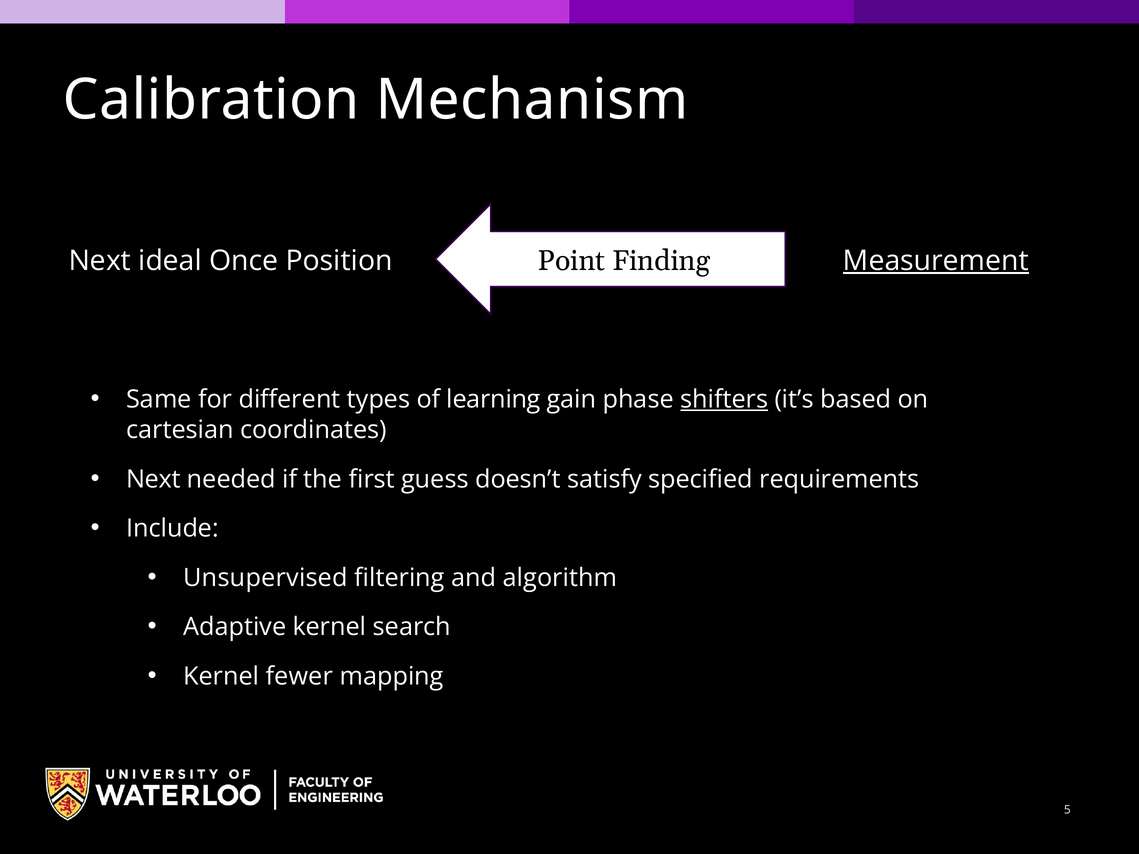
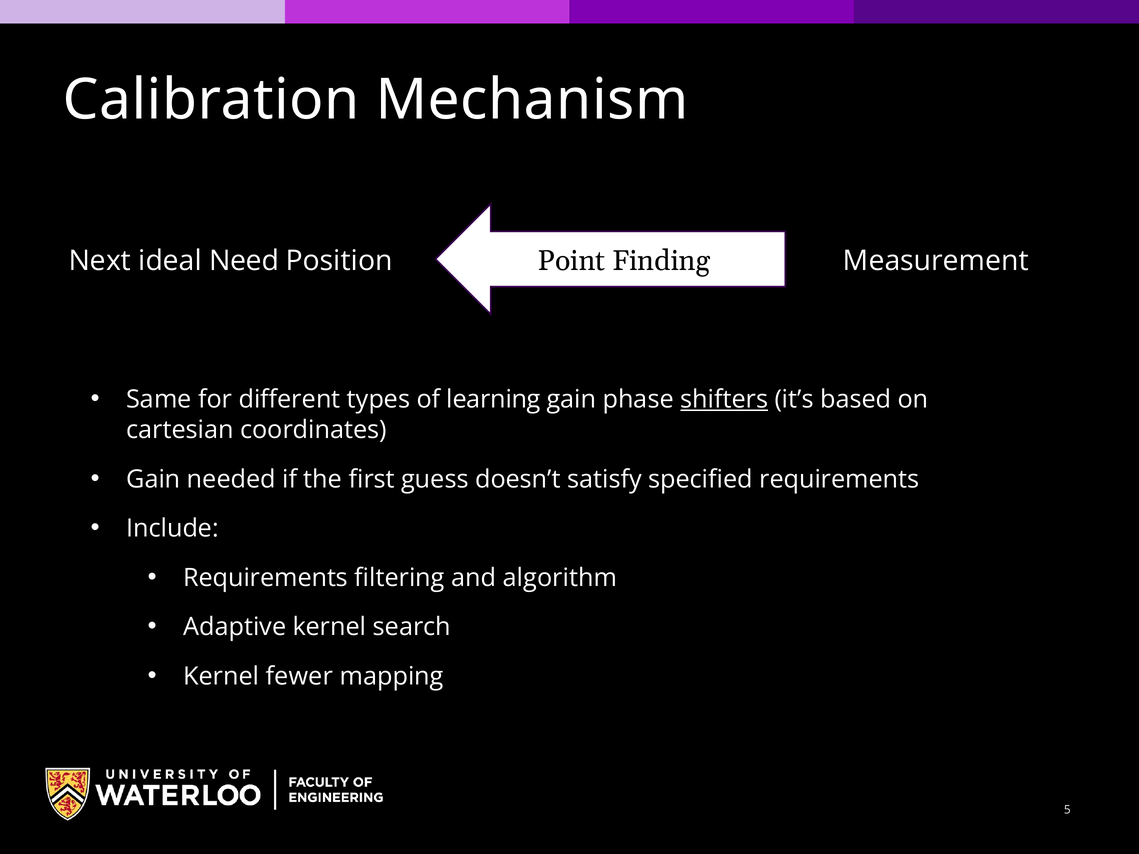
Once: Once -> Need
Measurement underline: present -> none
Next at (153, 479): Next -> Gain
Unsupervised at (265, 578): Unsupervised -> Requirements
